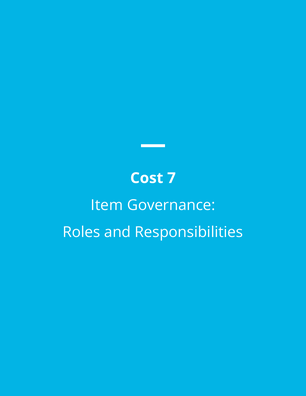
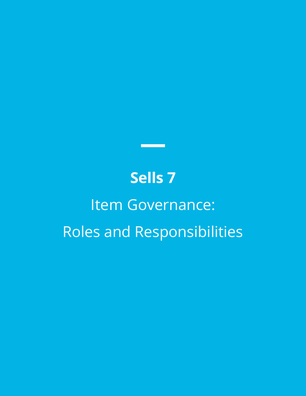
Cost: Cost -> Sells
